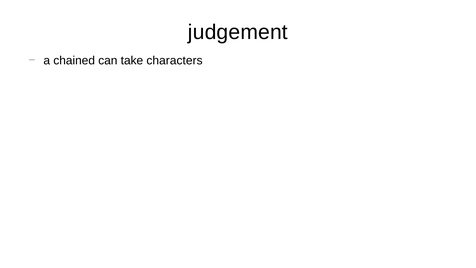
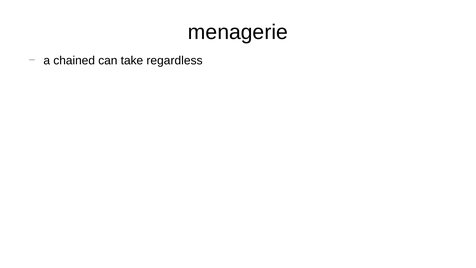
judgement: judgement -> menagerie
characters: characters -> regardless
